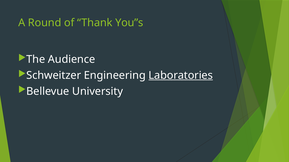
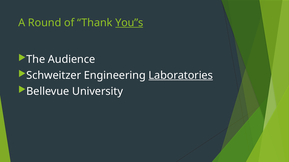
You”s underline: none -> present
